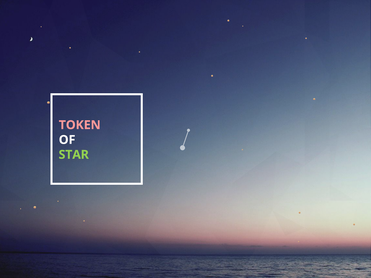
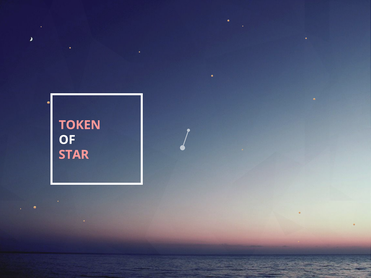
STAR colour: light green -> pink
